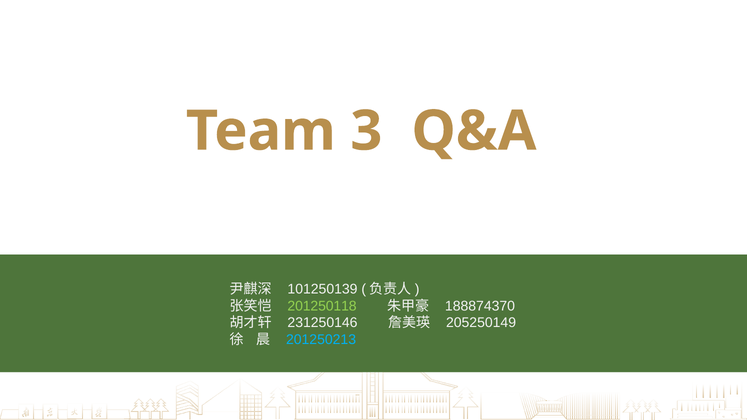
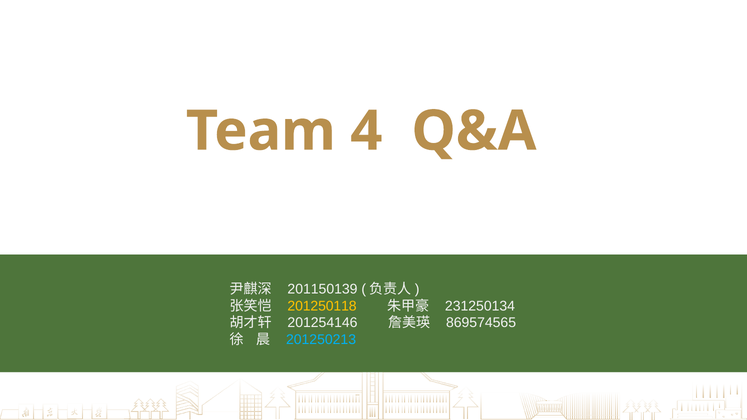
3: 3 -> 4
101250139: 101250139 -> 201150139
201250118 colour: light green -> yellow
188874370: 188874370 -> 231250134
231250146: 231250146 -> 201254146
205250149: 205250149 -> 869574565
